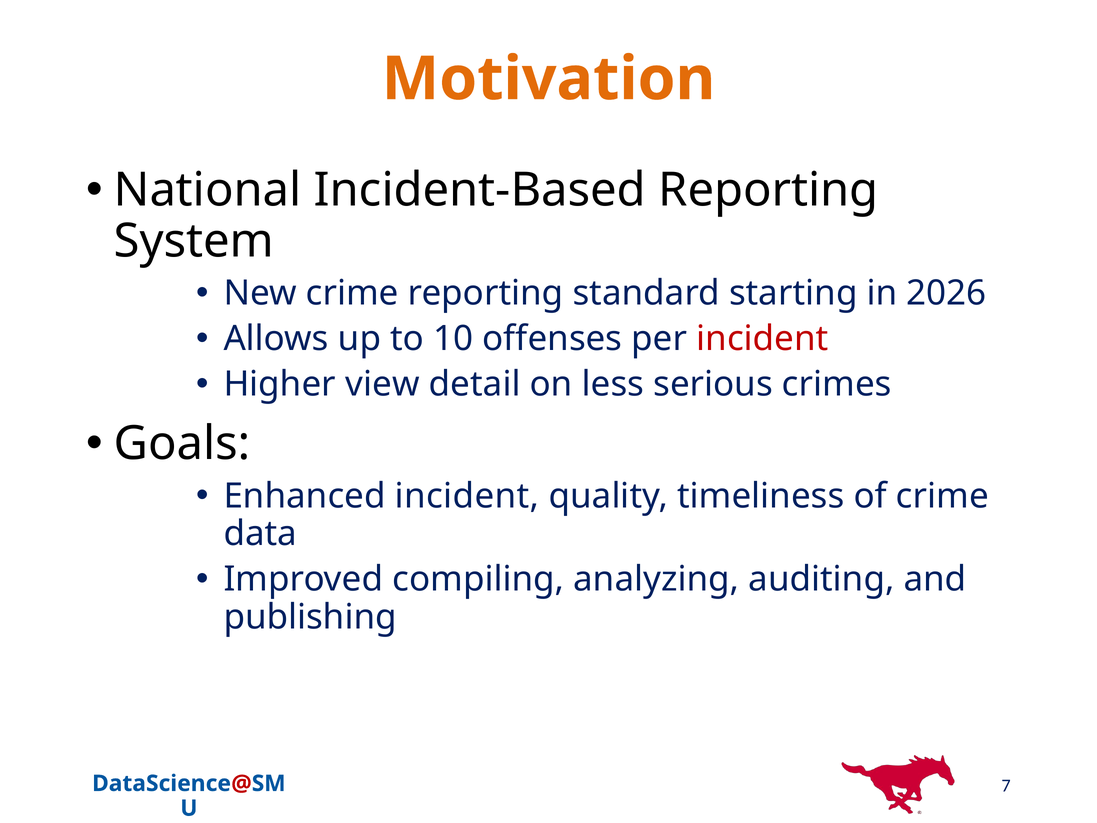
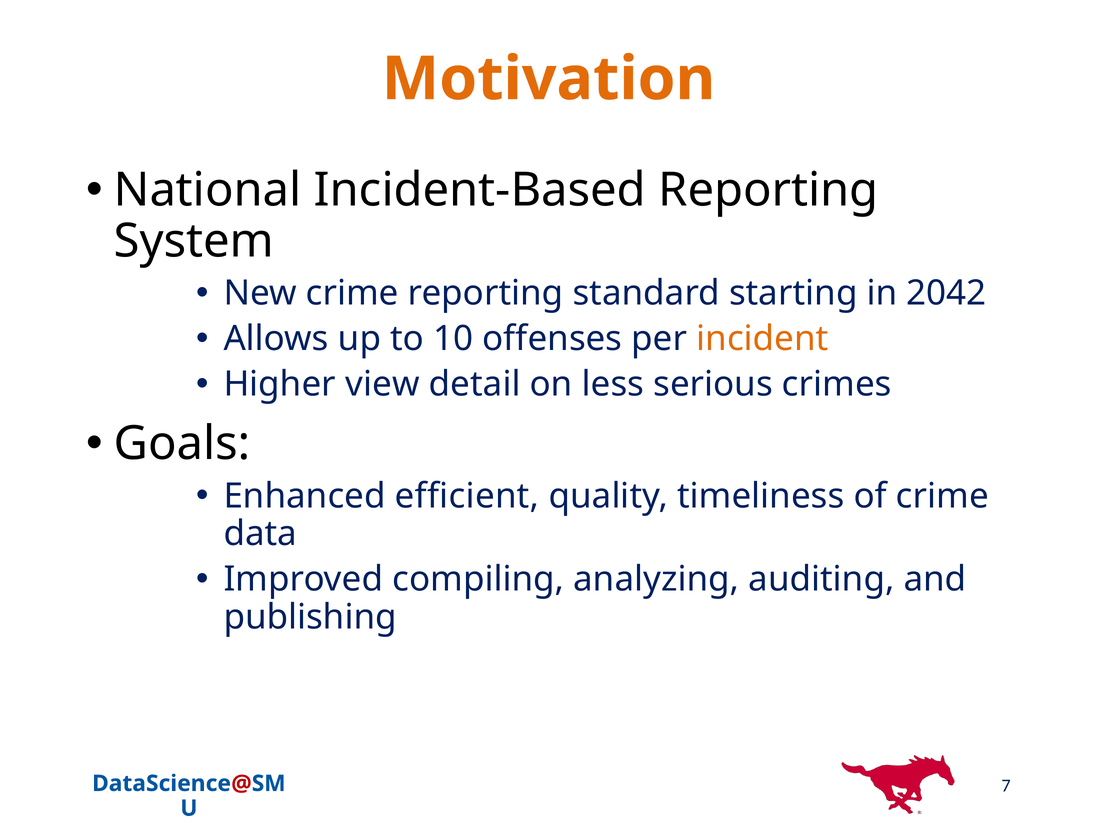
2026: 2026 -> 2042
incident at (762, 339) colour: red -> orange
Enhanced incident: incident -> efficient
